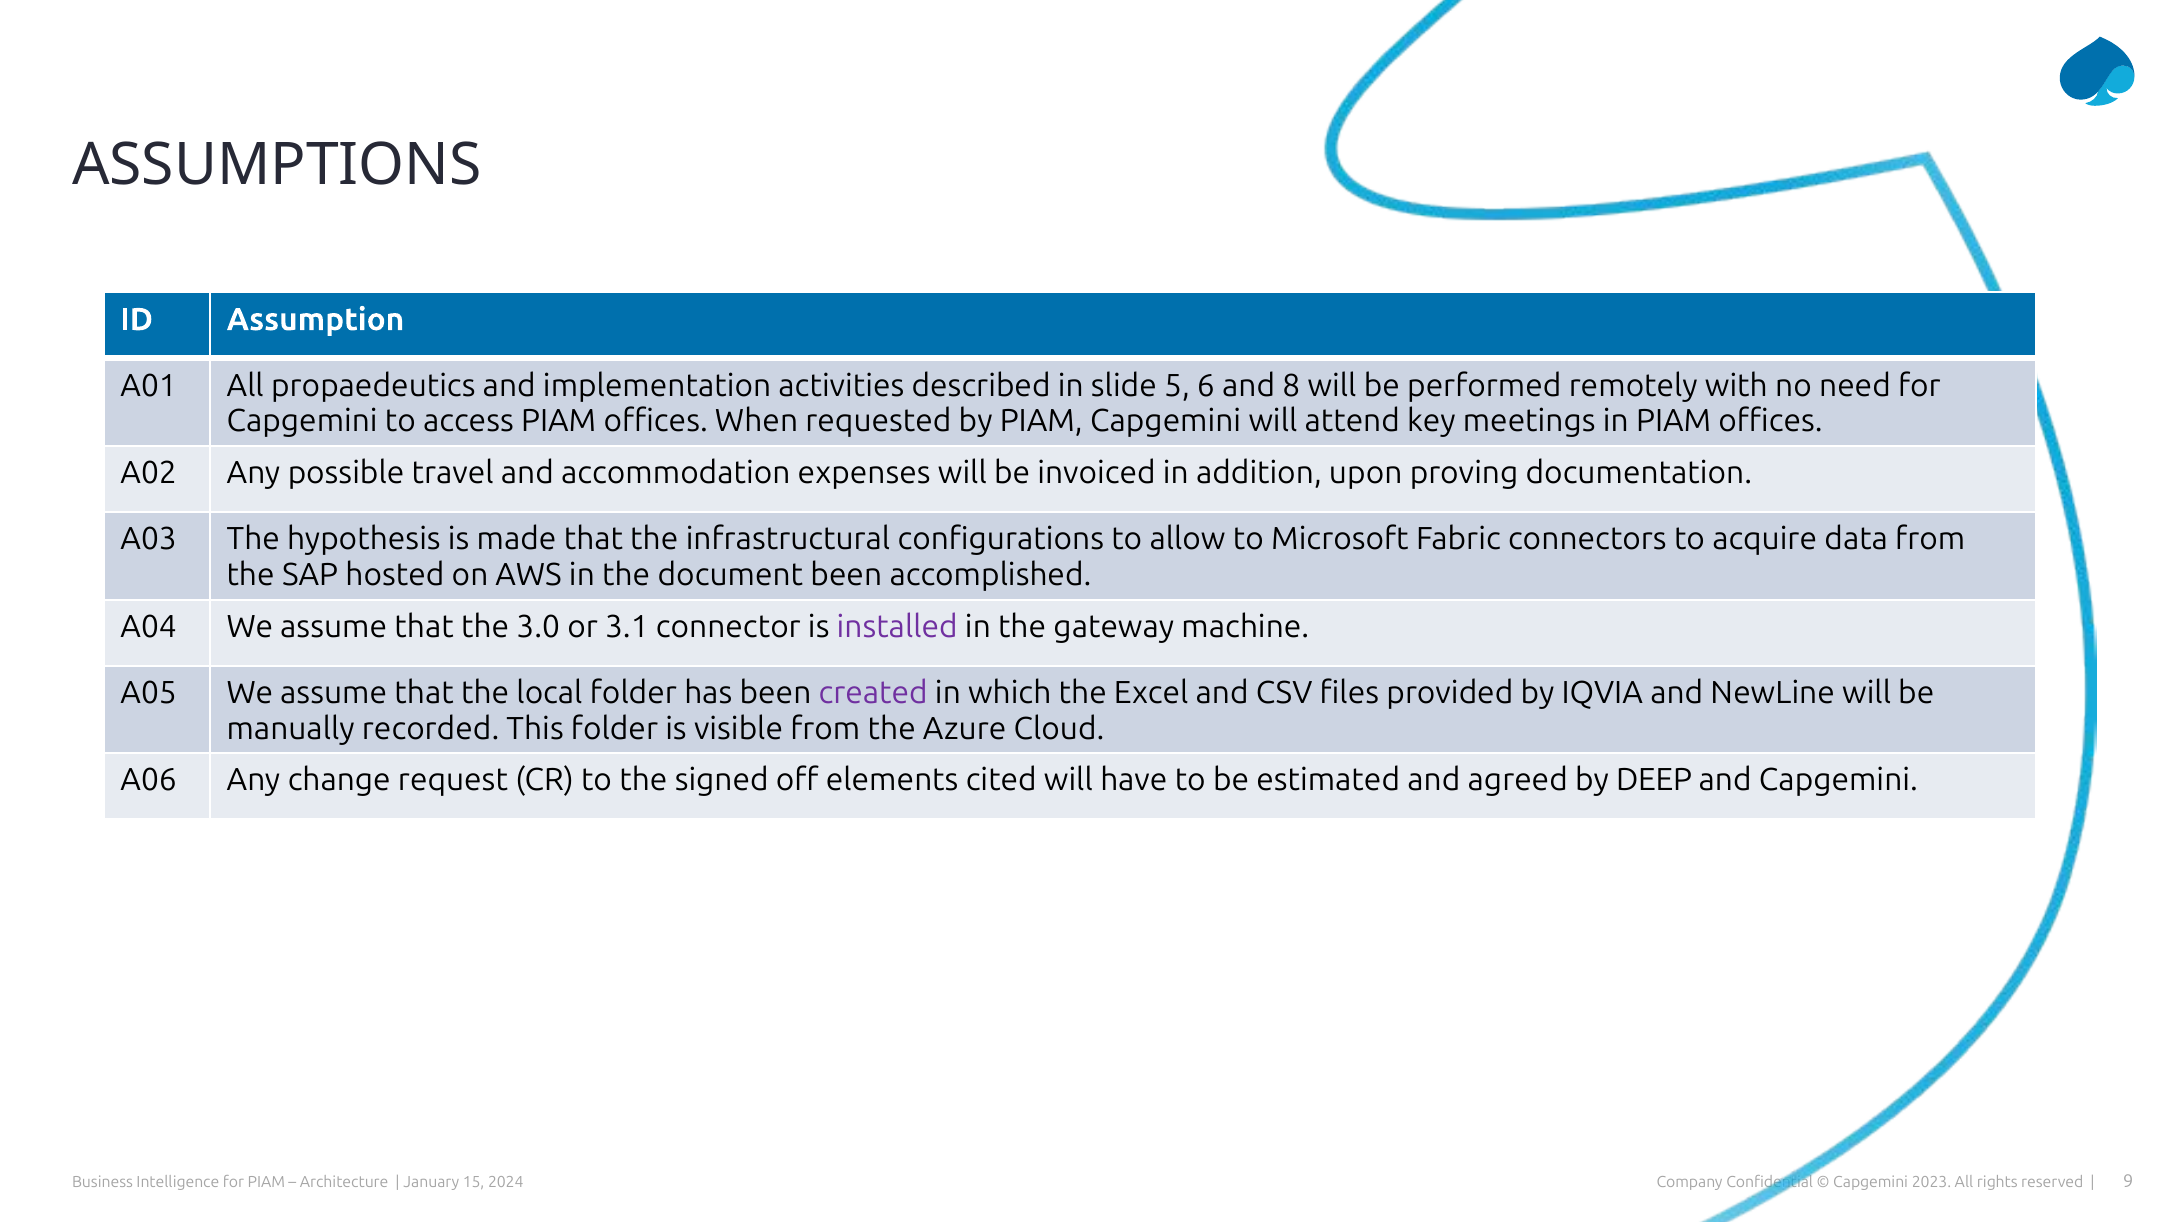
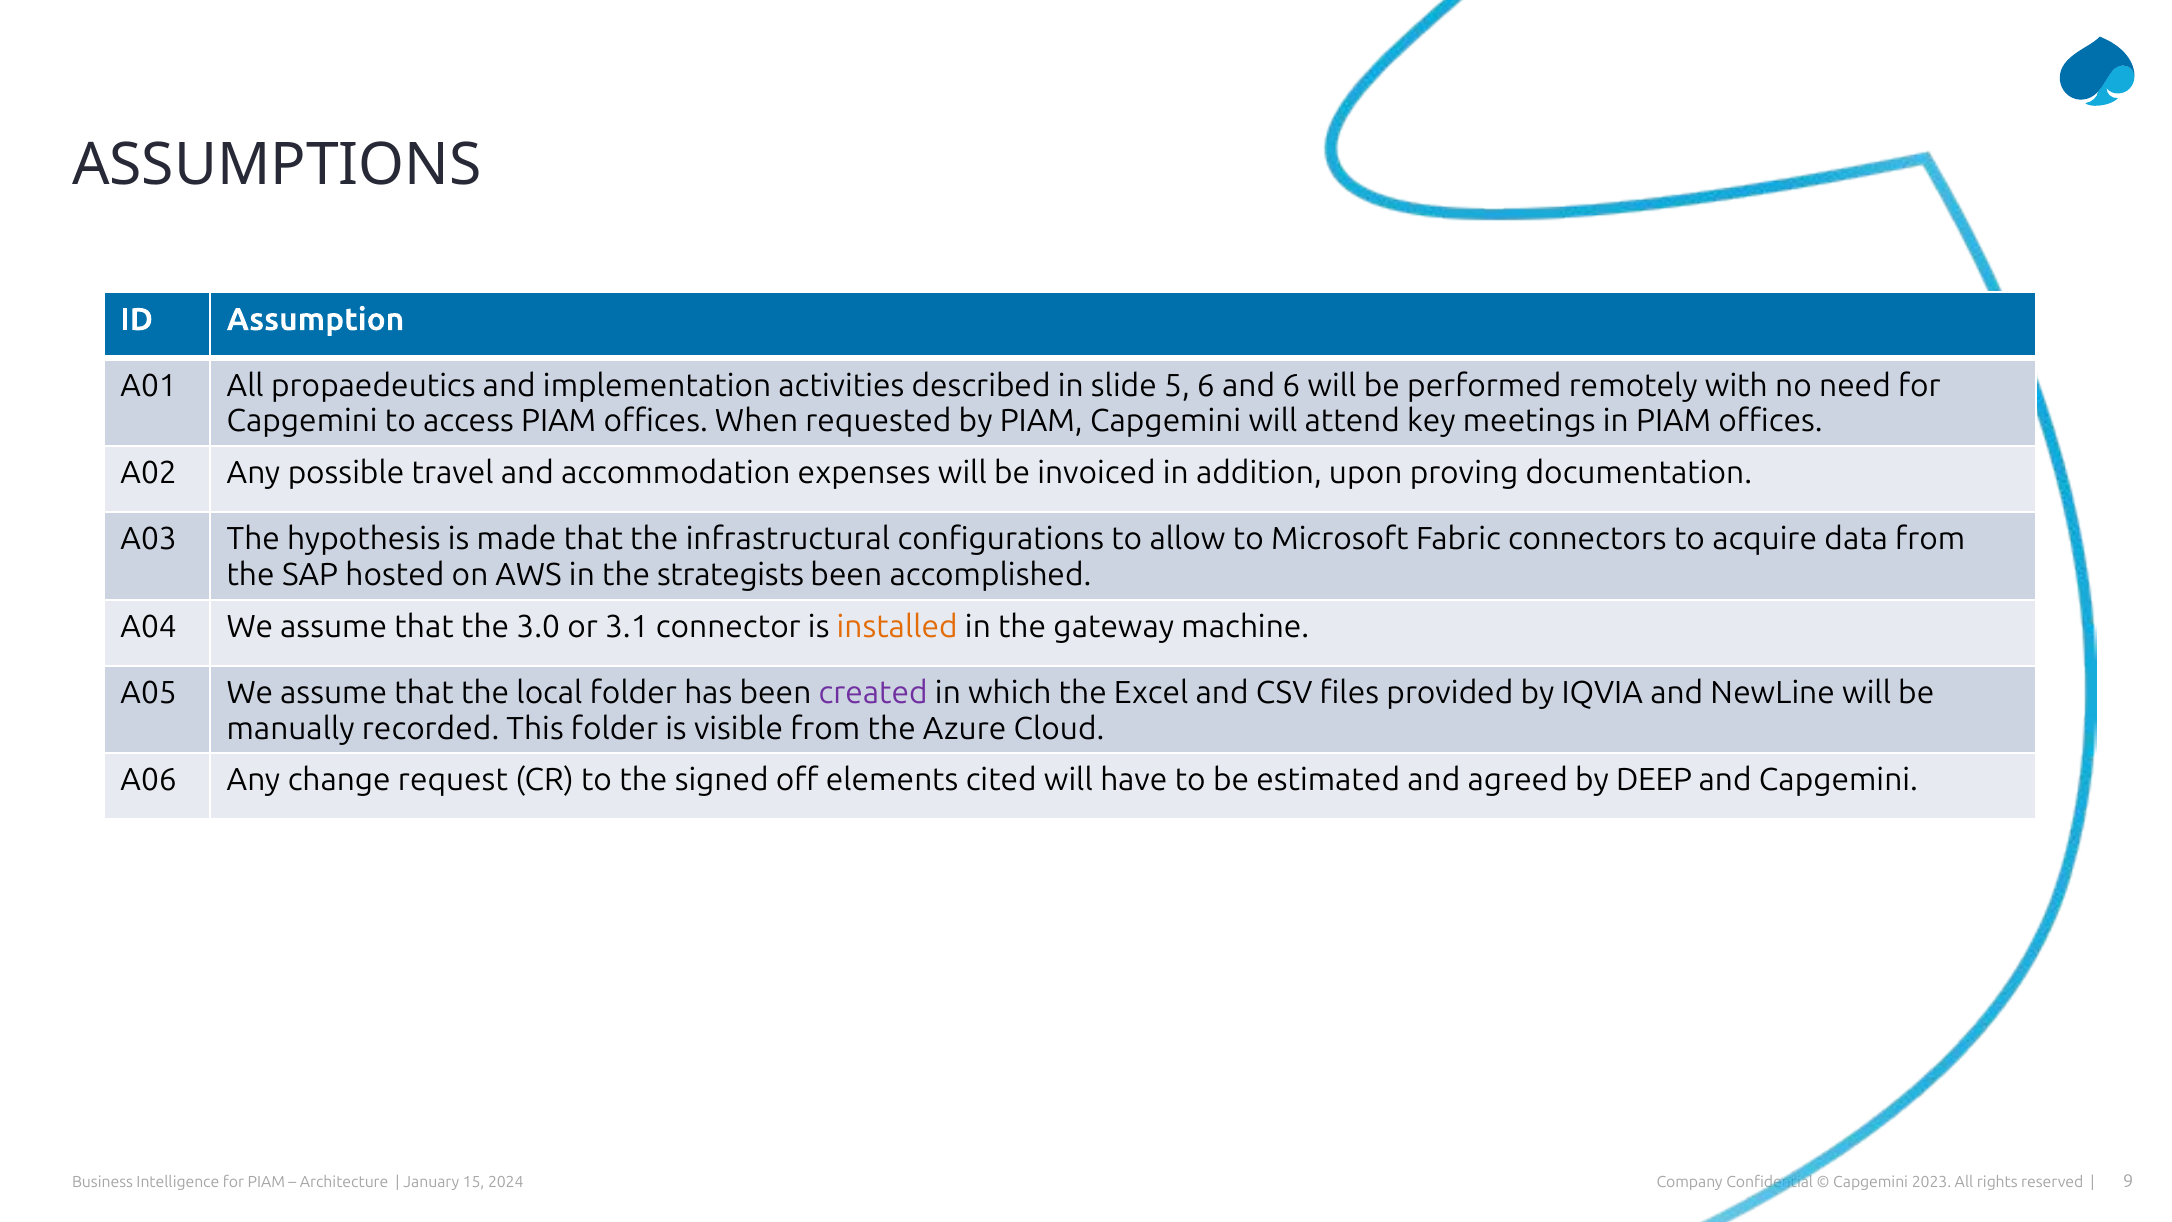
and 8: 8 -> 6
document: document -> strategists
installed colour: purple -> orange
